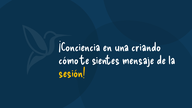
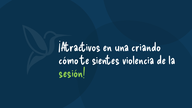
¡Conciencia: ¡Conciencia -> ¡Atractivos
mensaje: mensaje -> violencia
sesión colour: yellow -> light green
